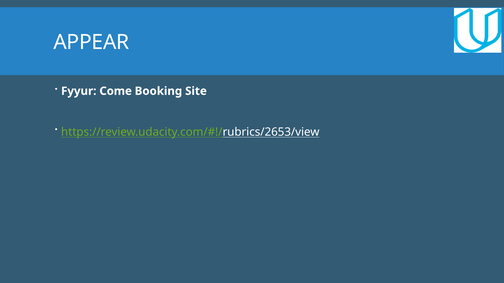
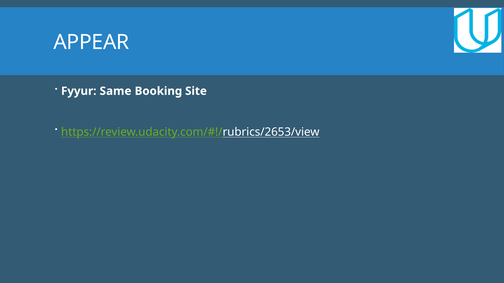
Come: Come -> Same
